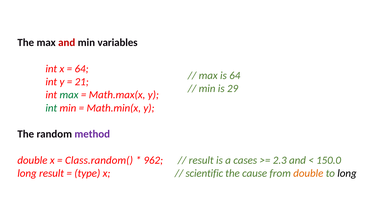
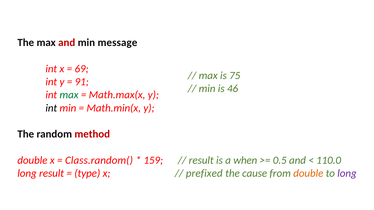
variables: variables -> message
64 at (82, 69): 64 -> 69
is 64: 64 -> 75
21: 21 -> 91
29: 29 -> 46
int at (51, 108) colour: green -> black
method colour: purple -> red
962: 962 -> 159
cases: cases -> when
2.3: 2.3 -> 0.5
150.0: 150.0 -> 110.0
scientific: scientific -> prefixed
long at (347, 174) colour: black -> purple
